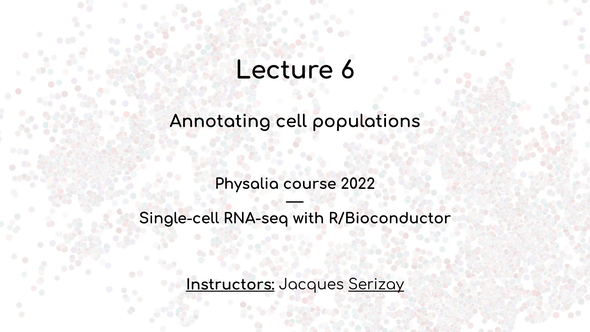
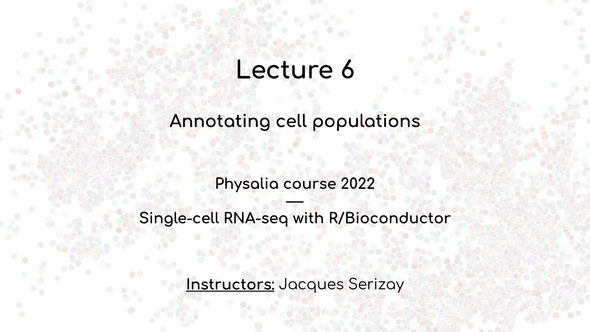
Serizay underline: present -> none
